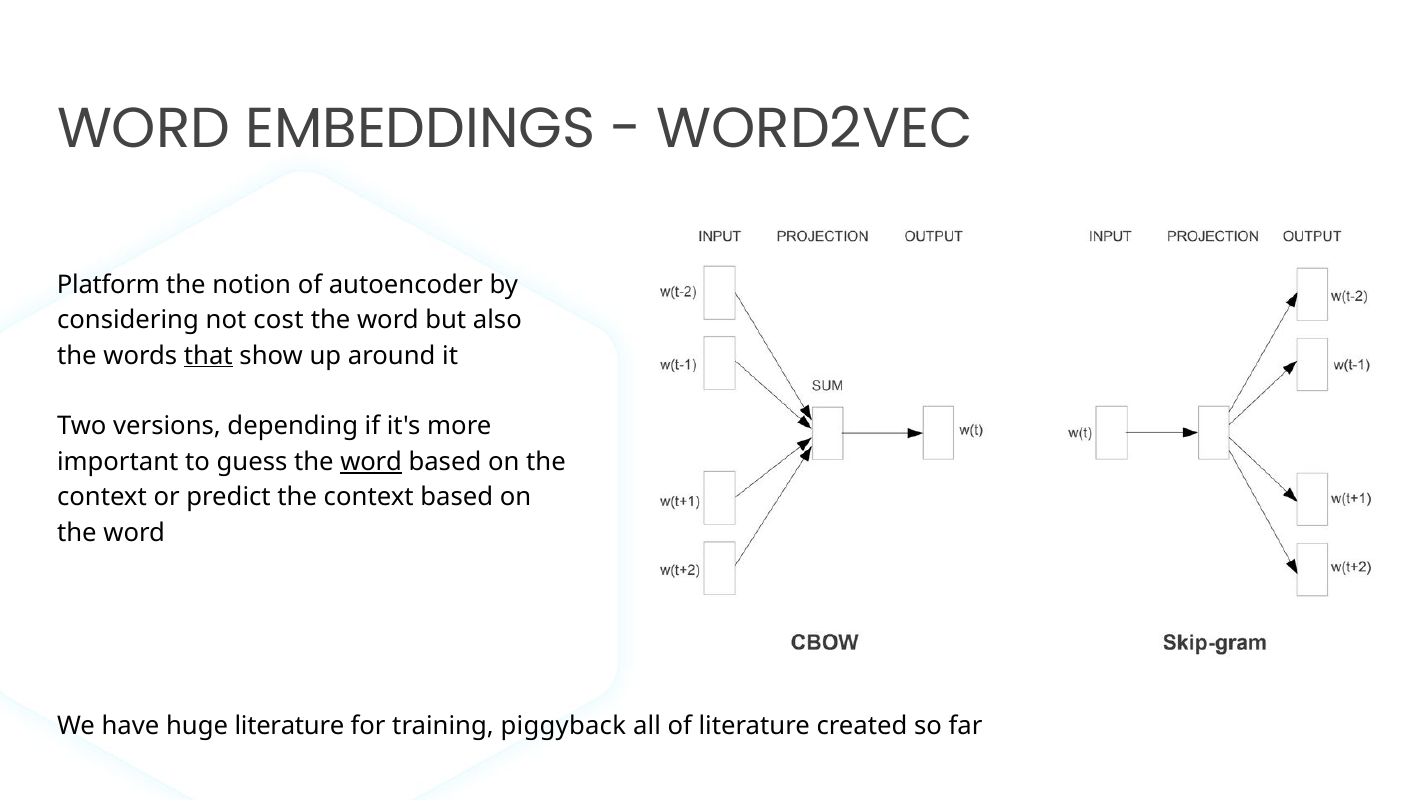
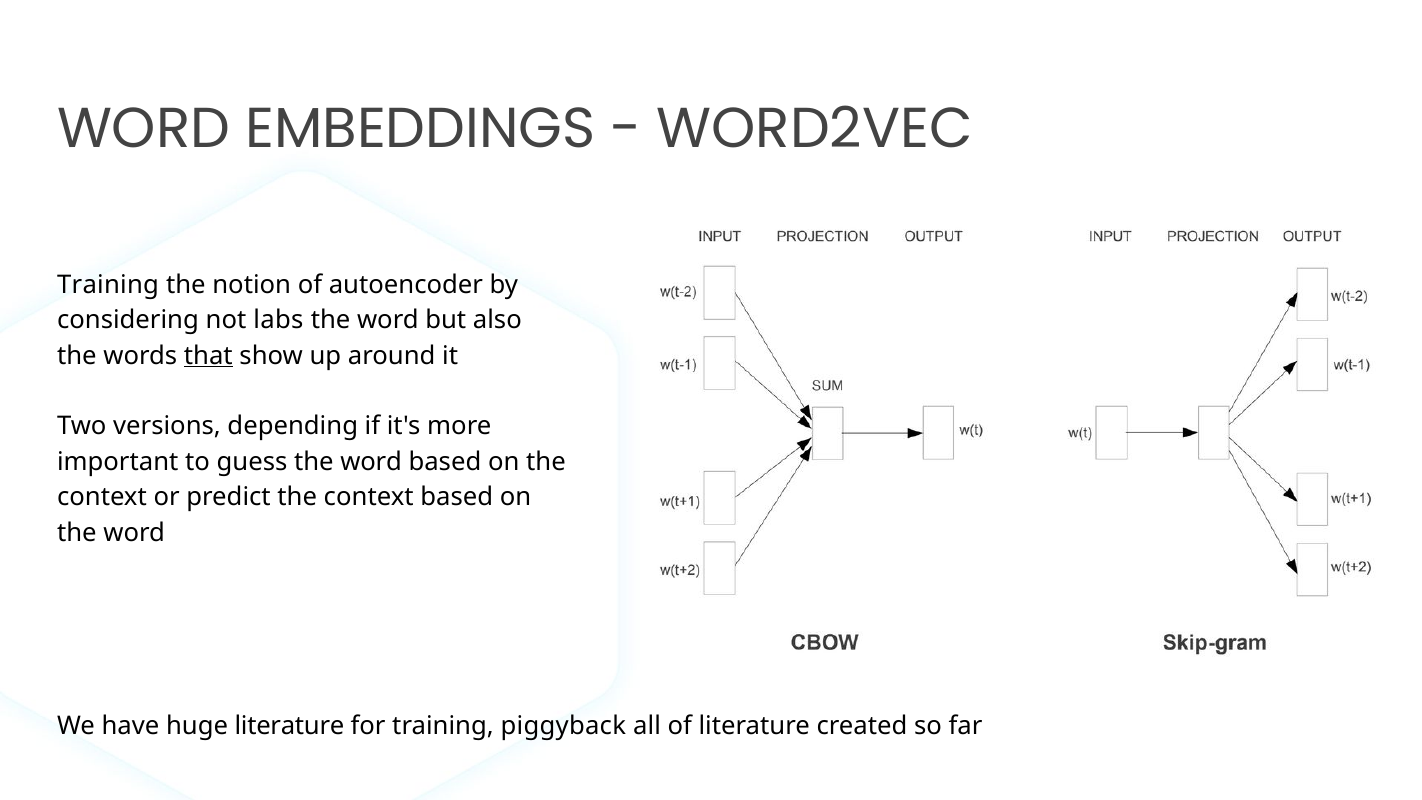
Platform at (108, 285): Platform -> Training
cost: cost -> labs
word at (371, 462) underline: present -> none
